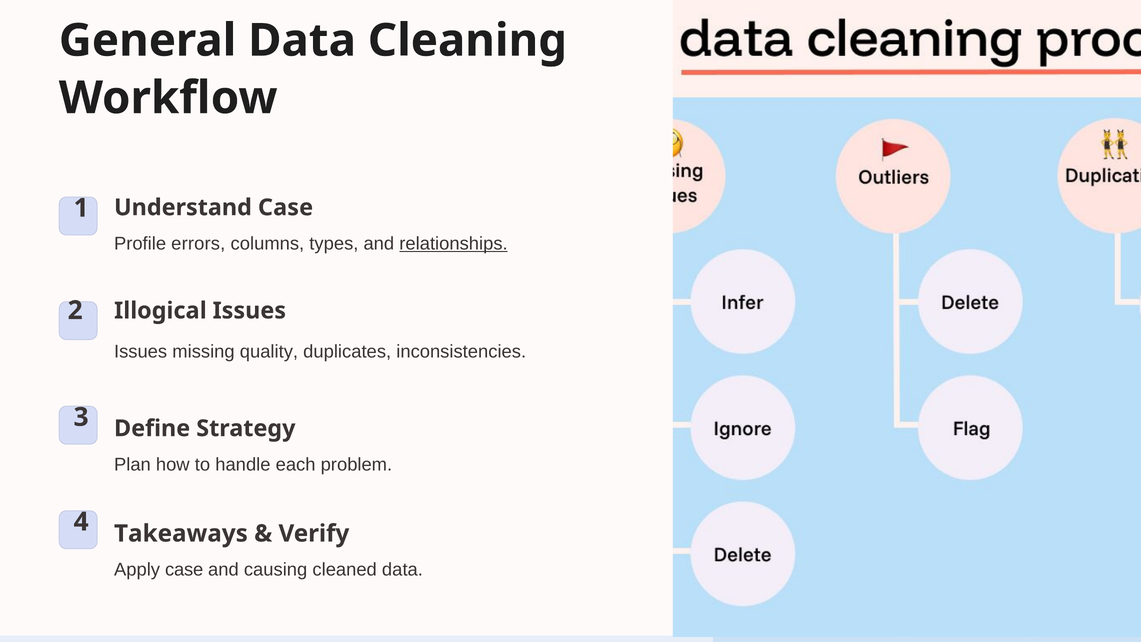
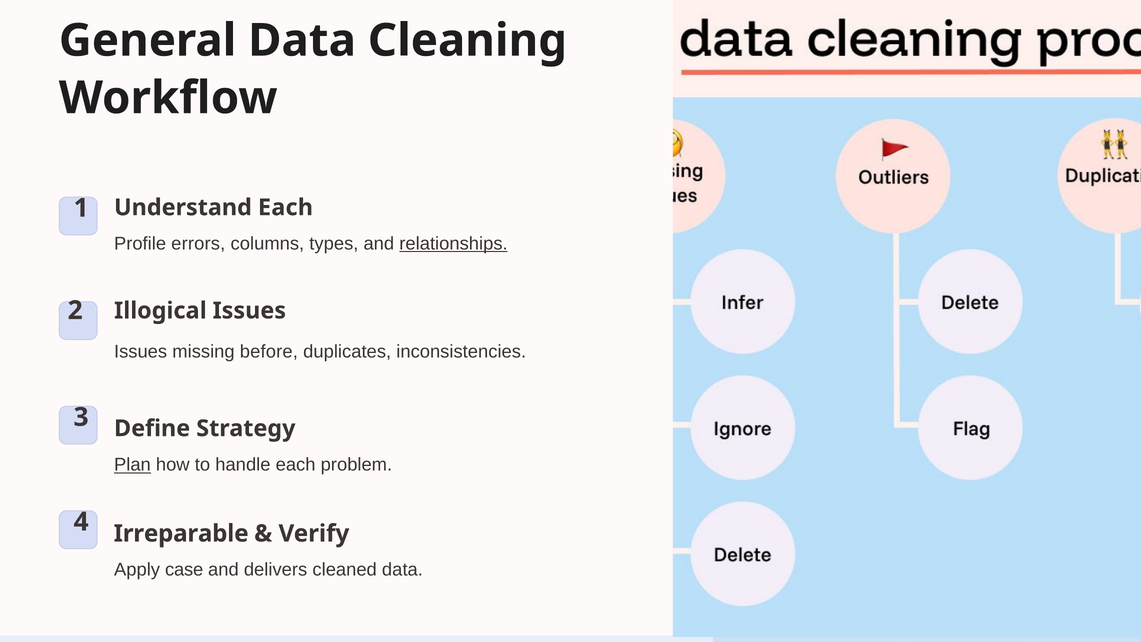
Understand Case: Case -> Each
quality: quality -> before
Plan underline: none -> present
Takeaways: Takeaways -> Irreparable
causing: causing -> delivers
